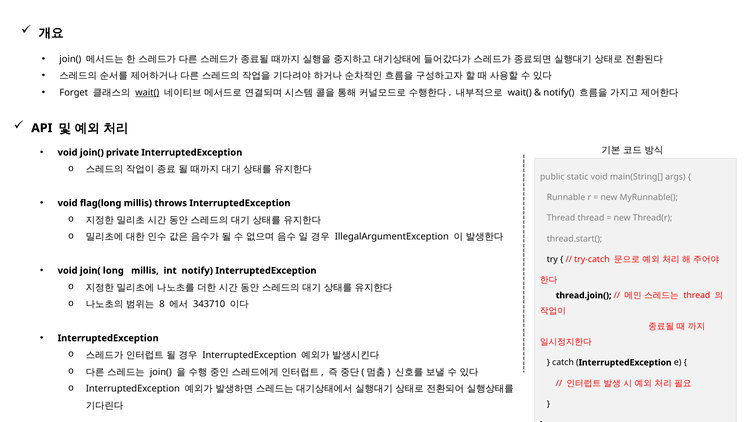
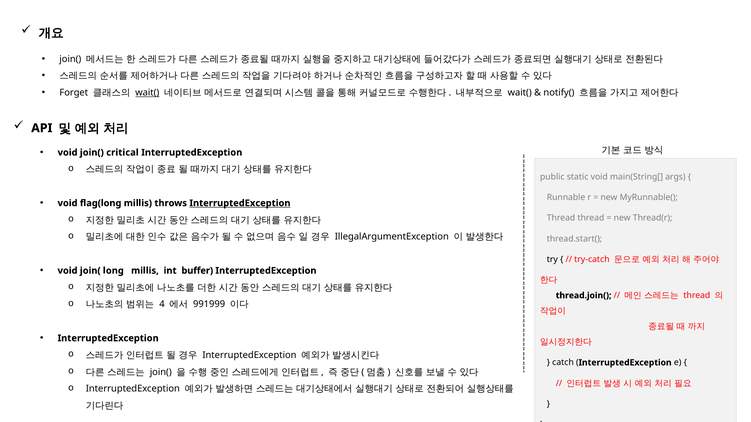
private: private -> critical
InterruptedException at (240, 203) underline: none -> present
notify: notify -> buffer
8: 8 -> 4
343710: 343710 -> 991999
